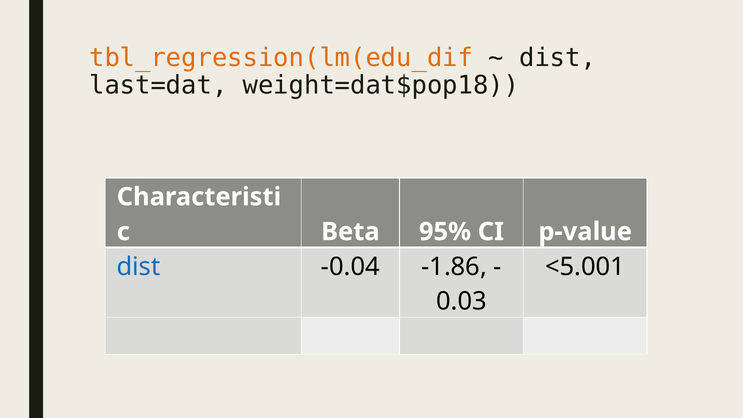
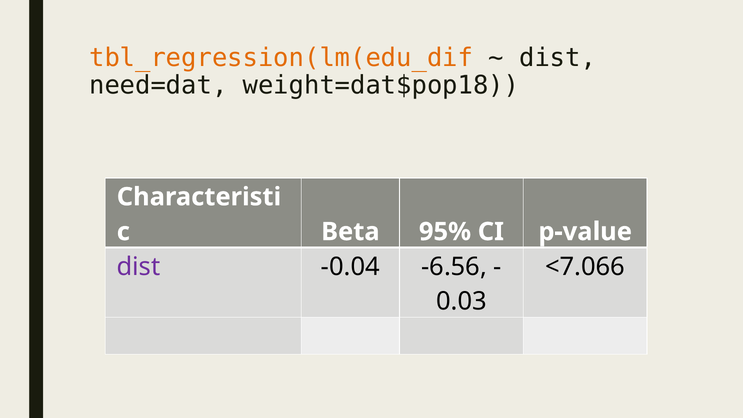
last=dat: last=dat -> need=dat
dist at (139, 267) colour: blue -> purple
-1.86: -1.86 -> -6.56
<5.001: <5.001 -> <7.066
